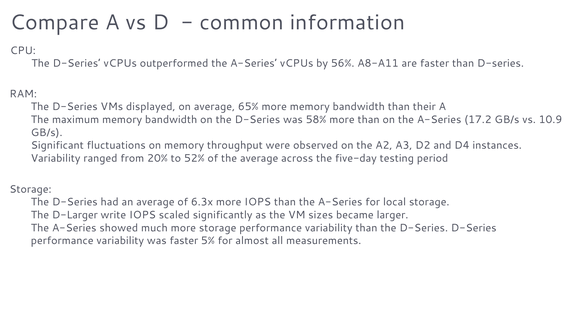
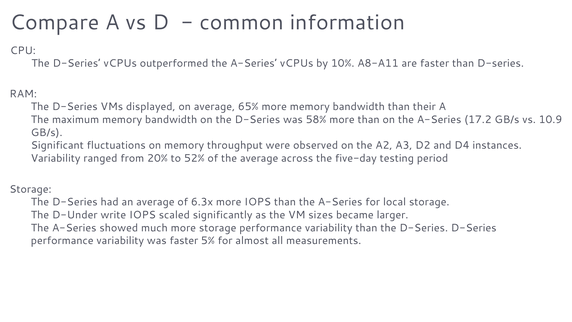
56%: 56% -> 10%
D-Larger: D-Larger -> D-Under
